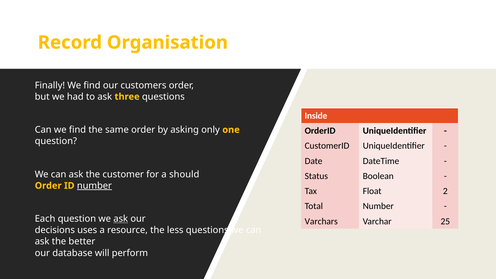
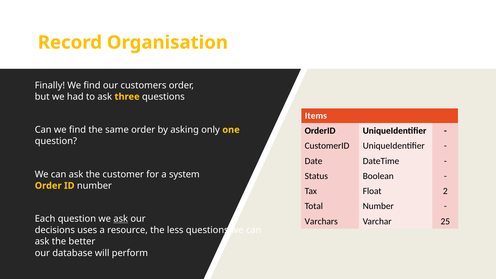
Inside: Inside -> Items
should: should -> system
number at (94, 186) underline: present -> none
